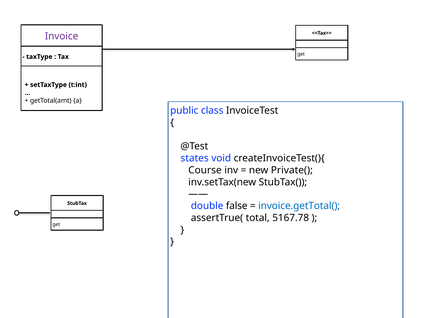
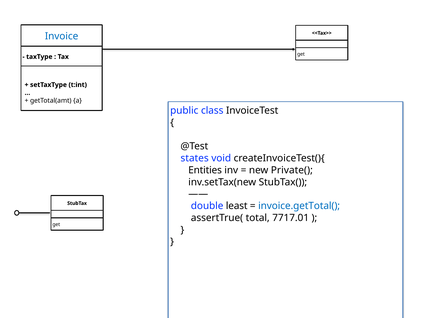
Invoice colour: purple -> blue
Course: Course -> Entities
false: false -> least
5167.78: 5167.78 -> 7717.01
